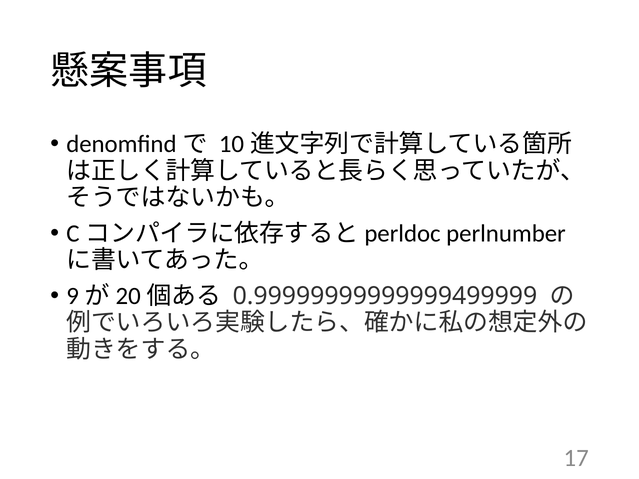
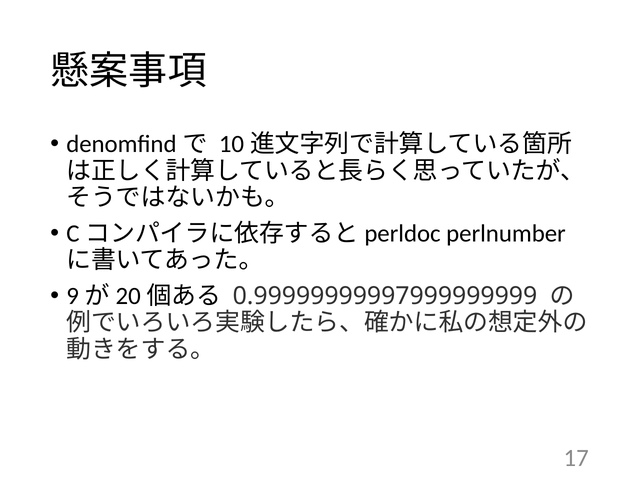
0.99999999999999499999: 0.99999999999999499999 -> 0.99999999997999999999
